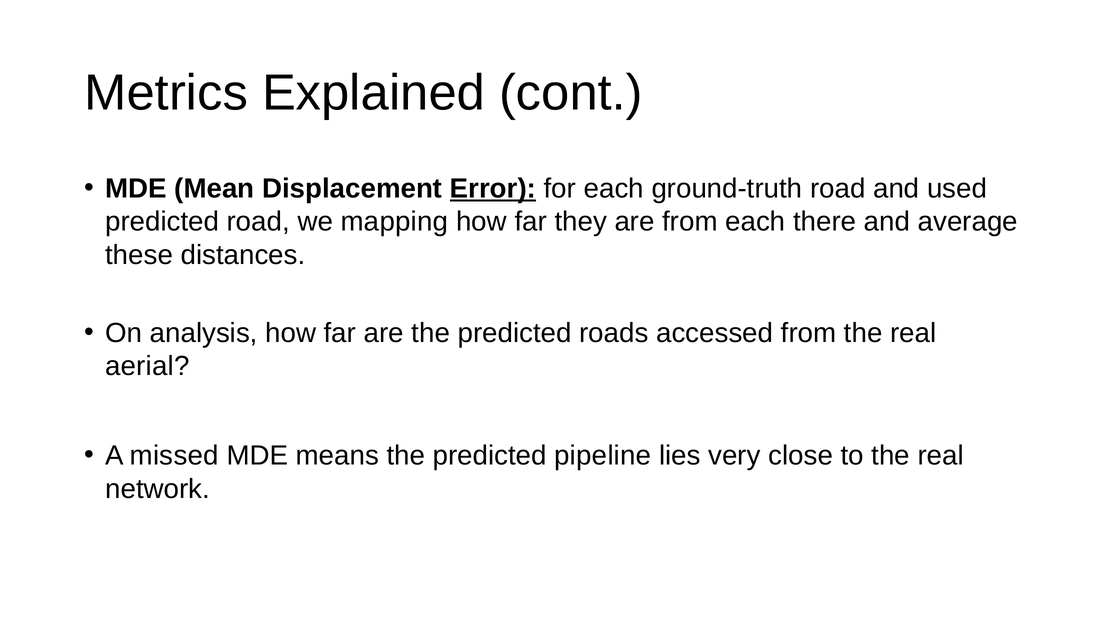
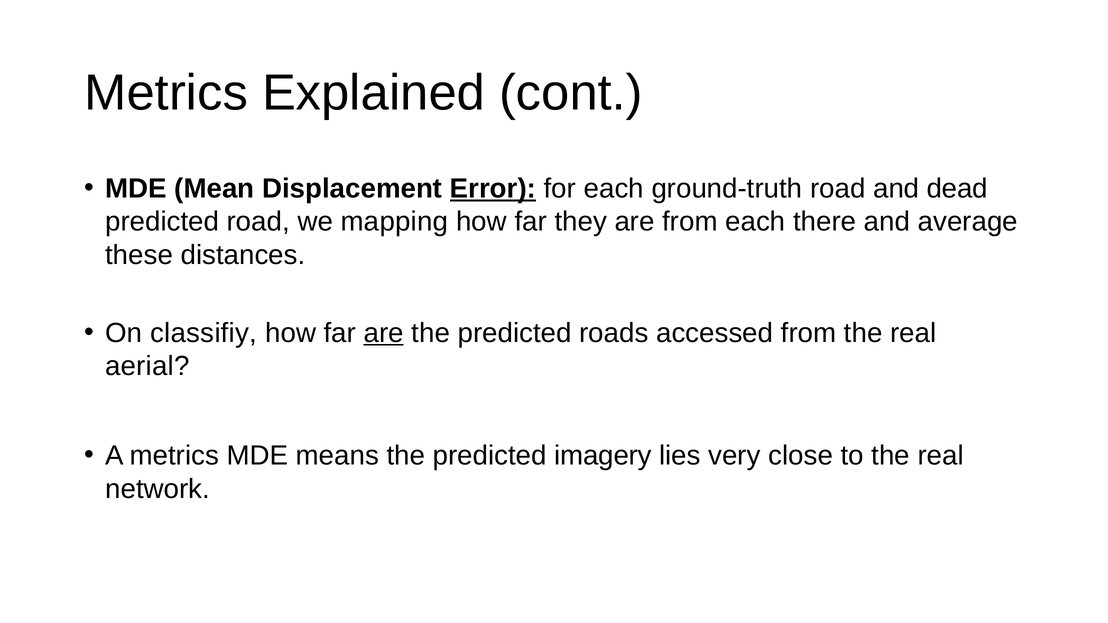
used: used -> dead
analysis: analysis -> classifiy
are at (384, 333) underline: none -> present
A missed: missed -> metrics
pipeline: pipeline -> imagery
